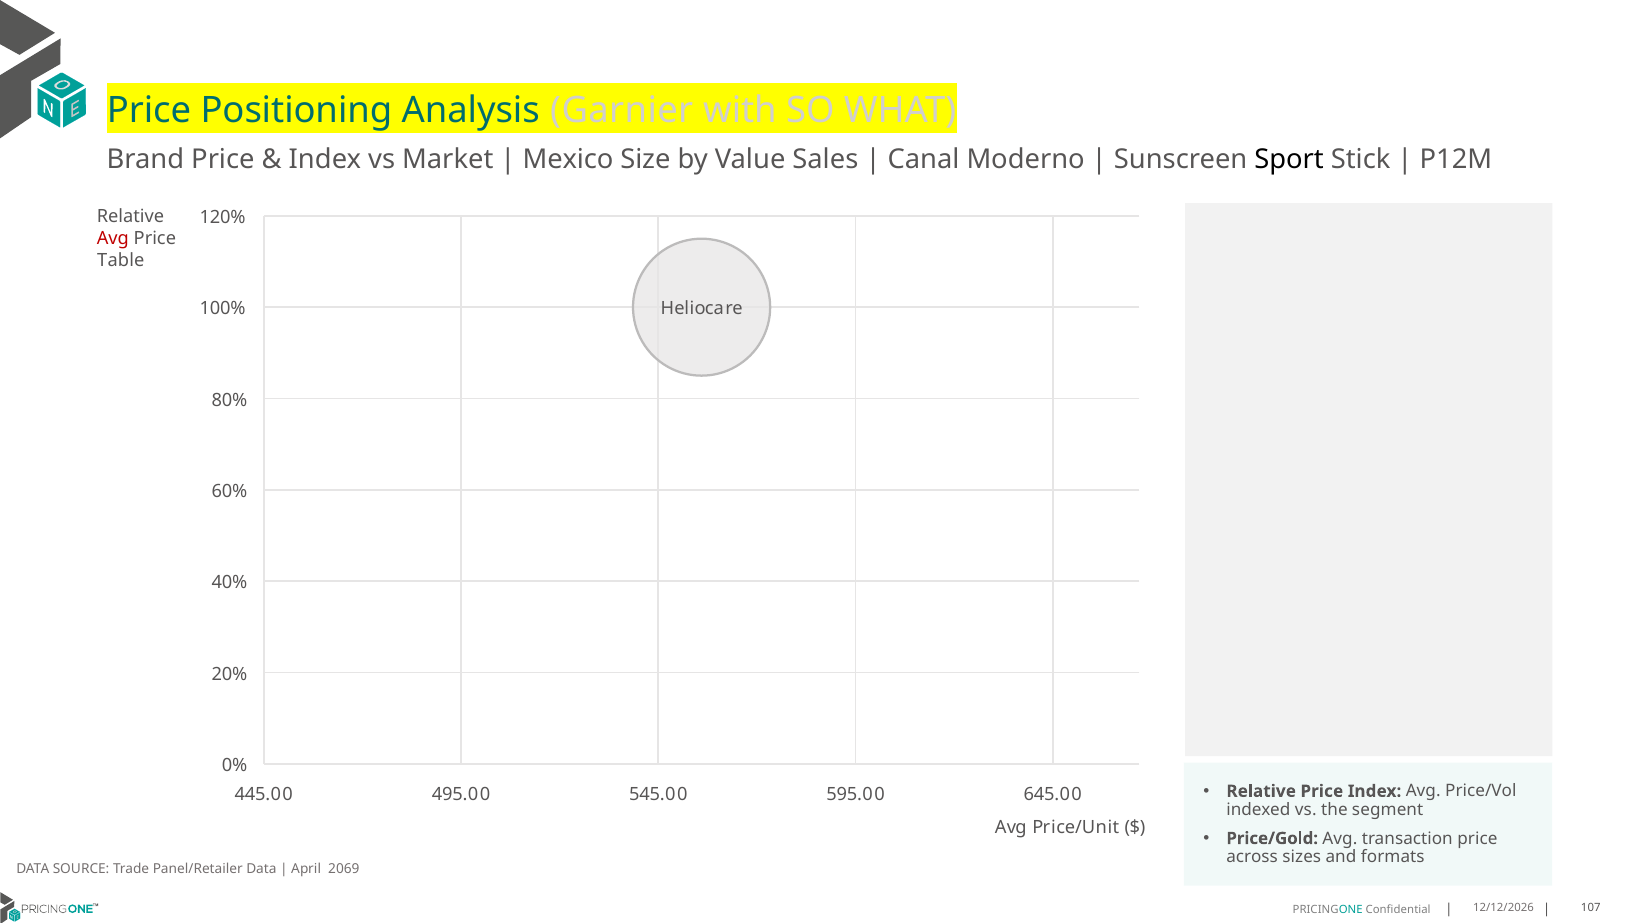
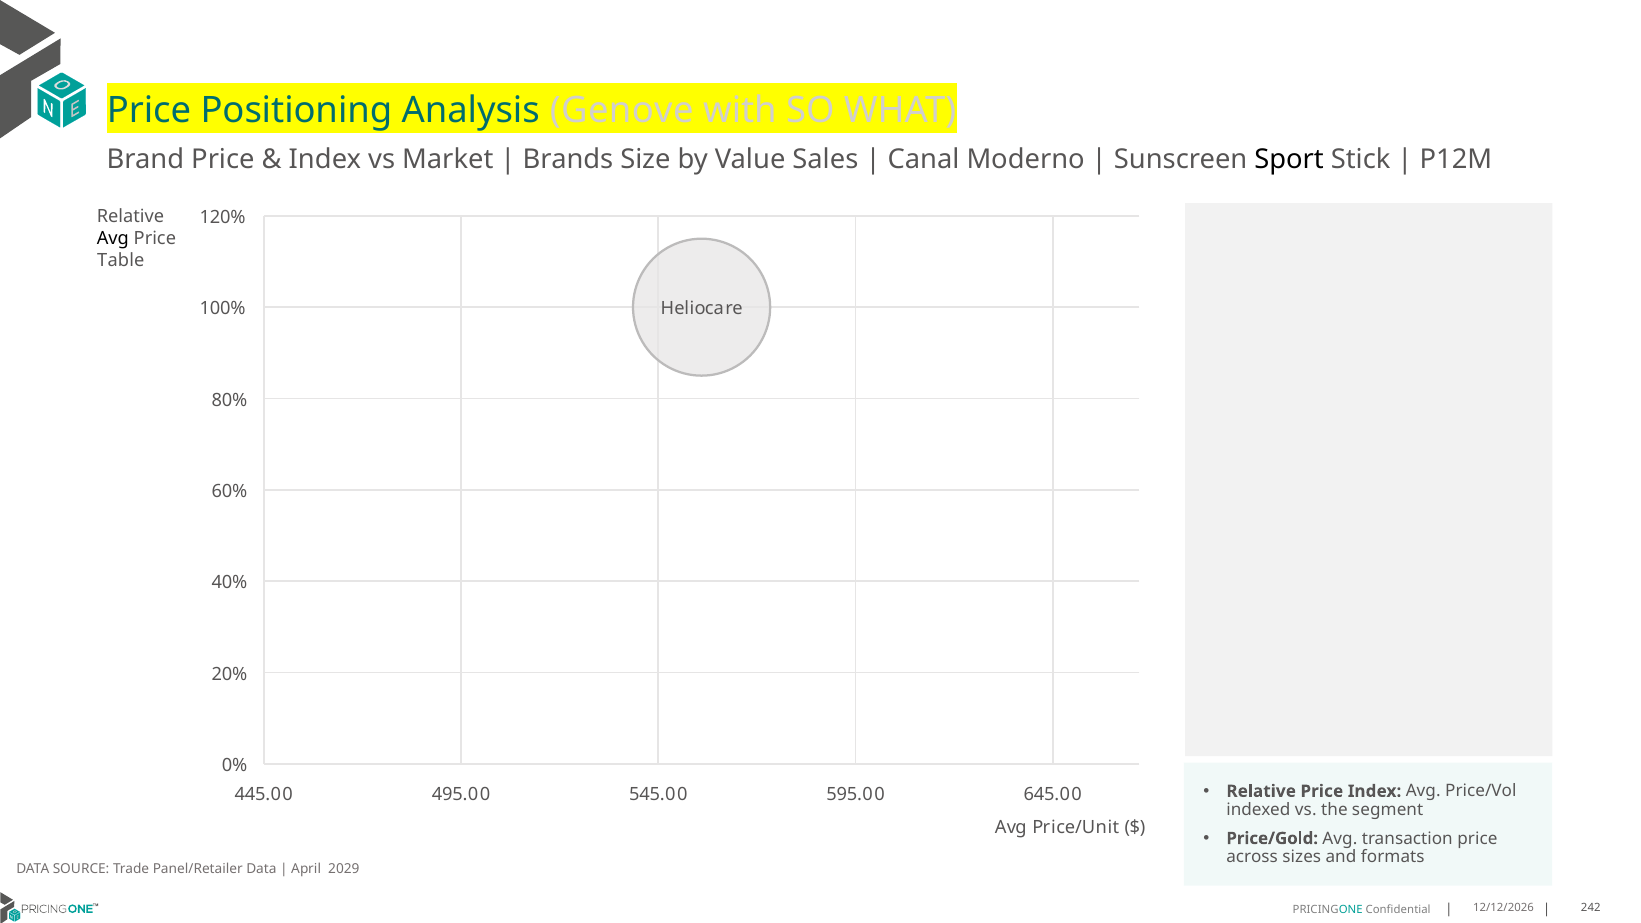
Garnier: Garnier -> Genove
Mexico: Mexico -> Brands
Avg at (113, 239) colour: red -> black
2069: 2069 -> 2029
107: 107 -> 242
